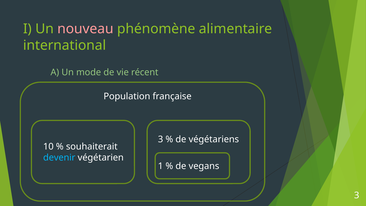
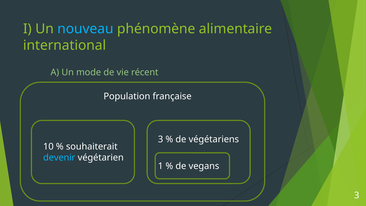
nouveau colour: pink -> light blue
